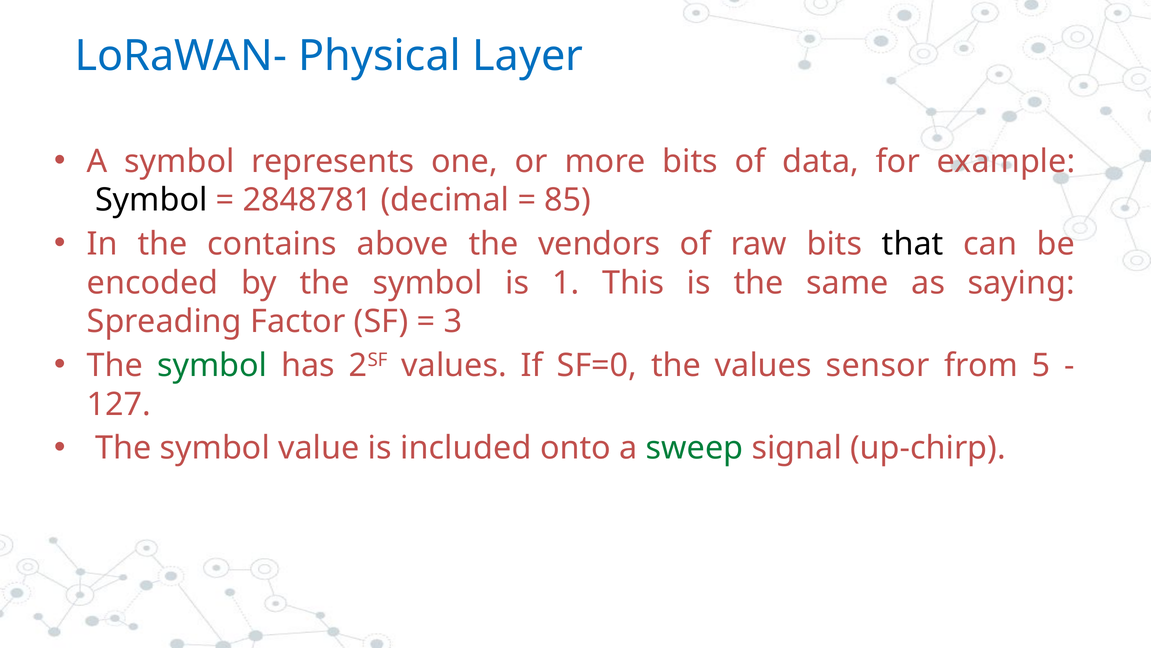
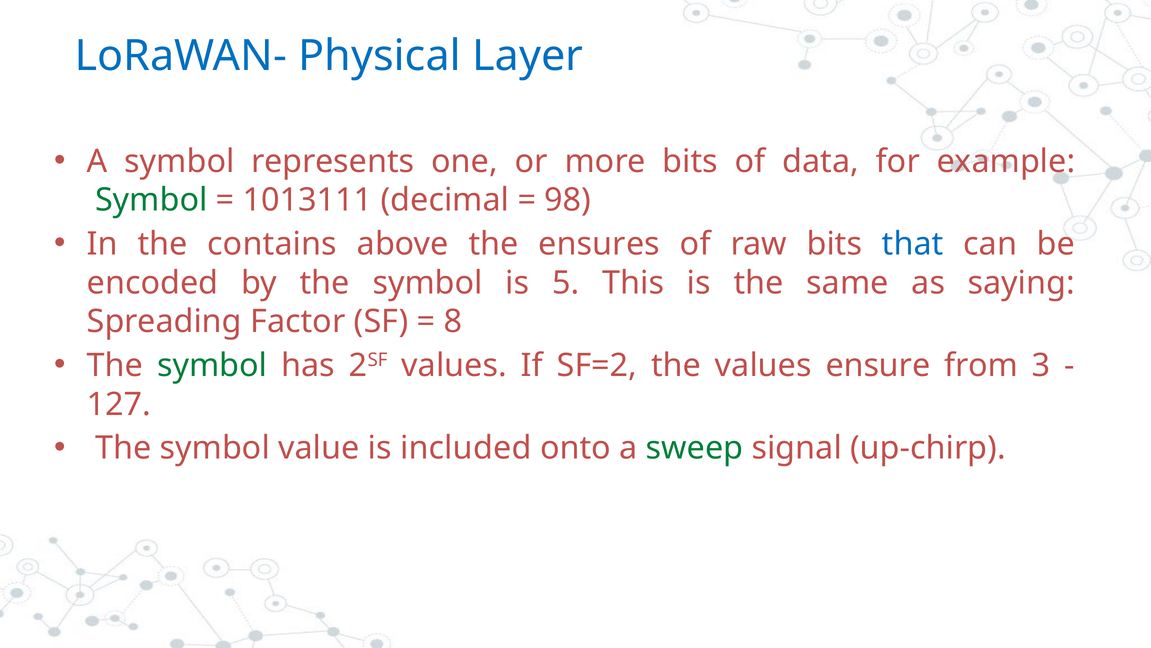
Symbol at (151, 200) colour: black -> green
2848781: 2848781 -> 1013111
85: 85 -> 98
vendors: vendors -> ensures
that colour: black -> blue
1: 1 -> 5
3: 3 -> 8
SF=0: SF=0 -> SF=2
sensor: sensor -> ensure
5: 5 -> 3
